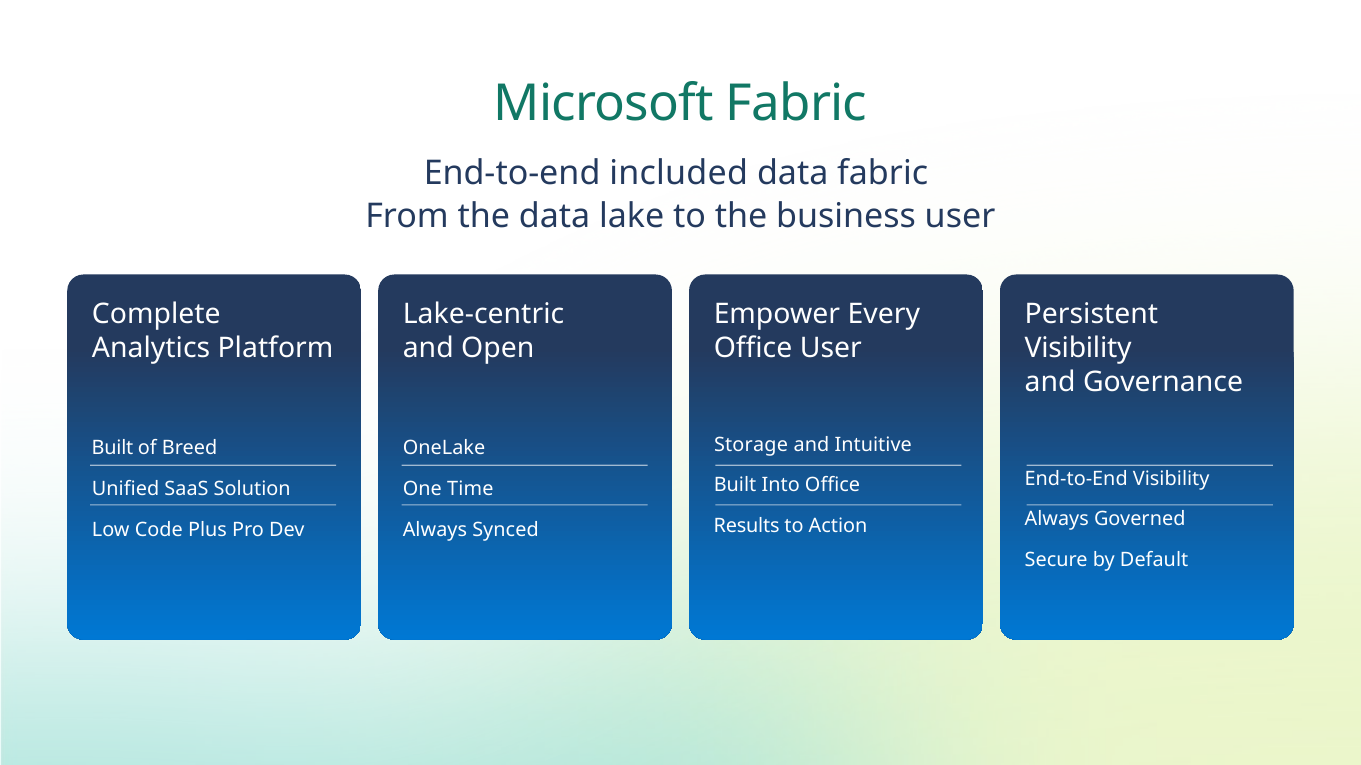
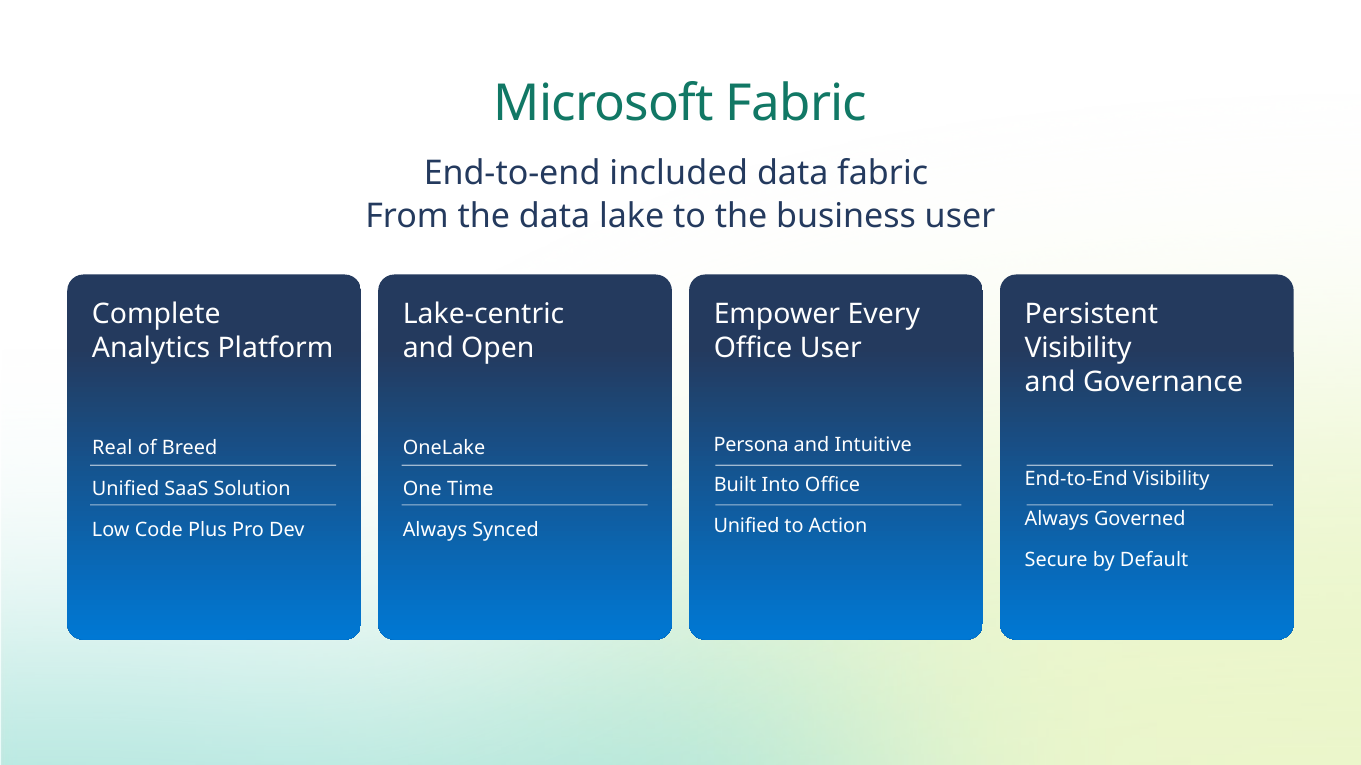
Storage: Storage -> Persona
Built at (112, 448): Built -> Real
Results at (747, 526): Results -> Unified
